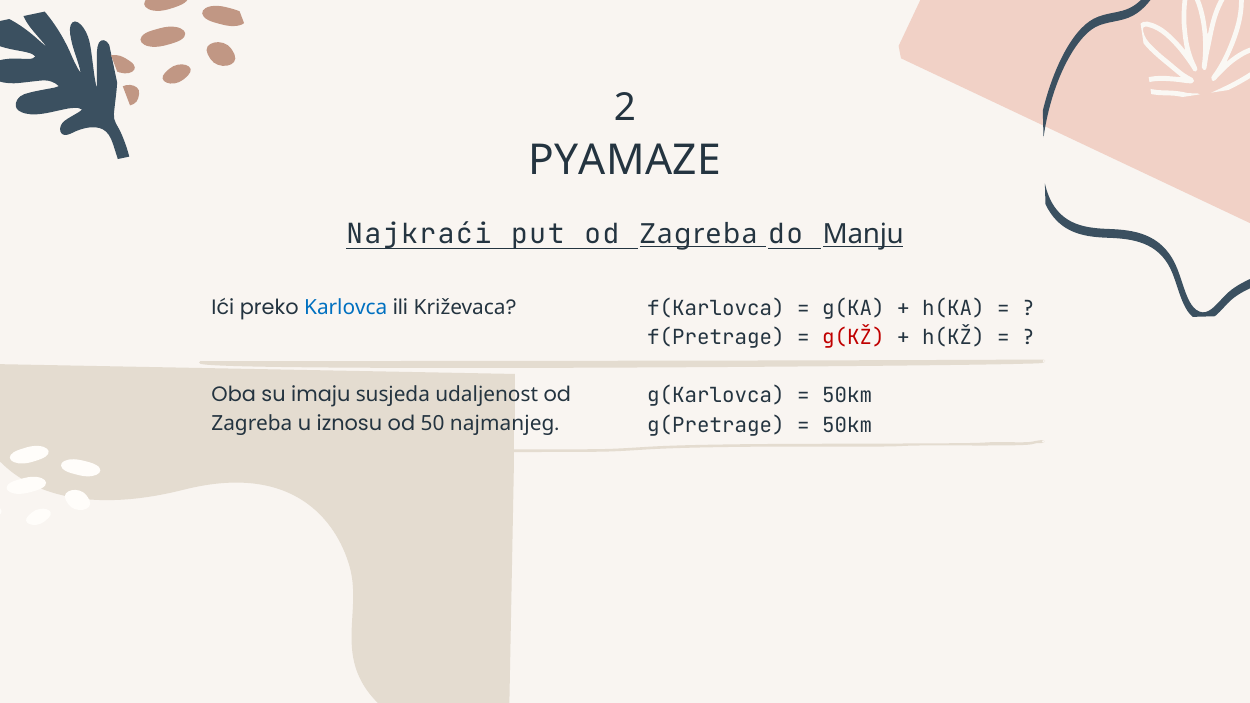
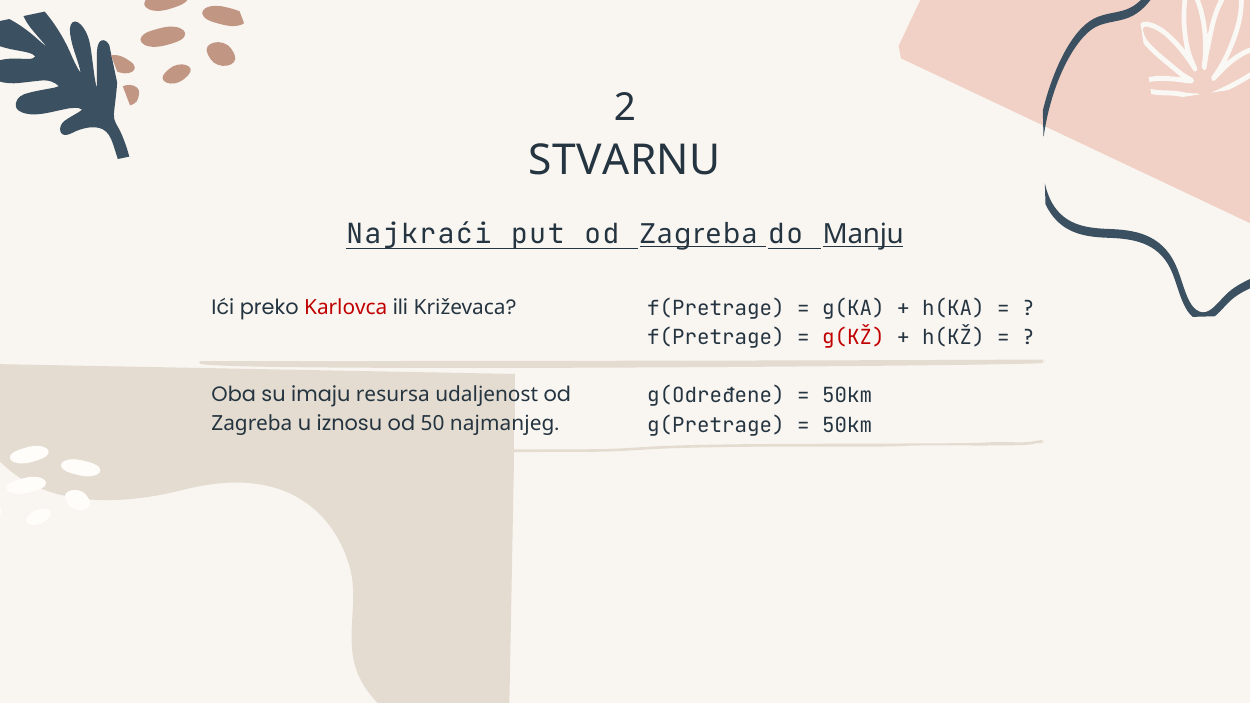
PYAMAZE: PYAMAZE -> STVARNU
f(Karlovca at (716, 309): f(Karlovca -> f(Pretrage
Karlovca colour: blue -> red
g(Karlovca: g(Karlovca -> g(Određene
susjeda: susjeda -> resursa
